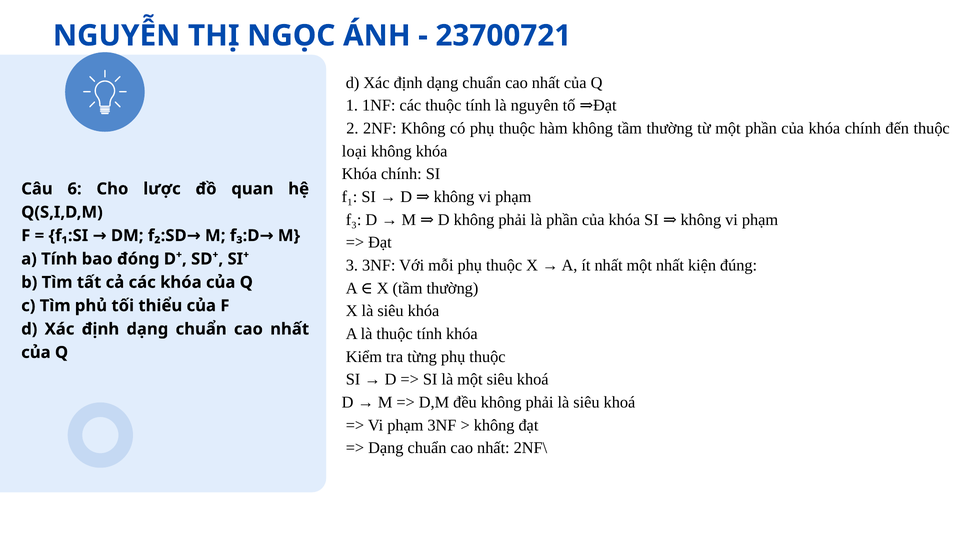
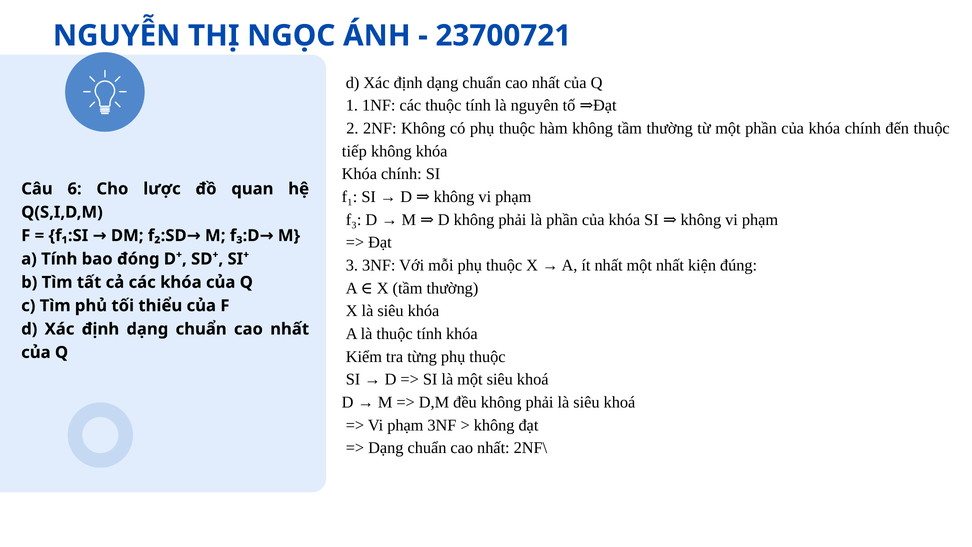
loại: loại -> tiếp
